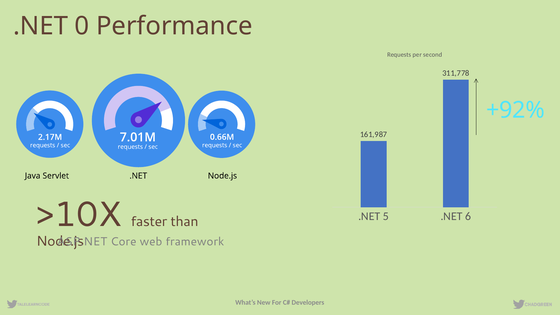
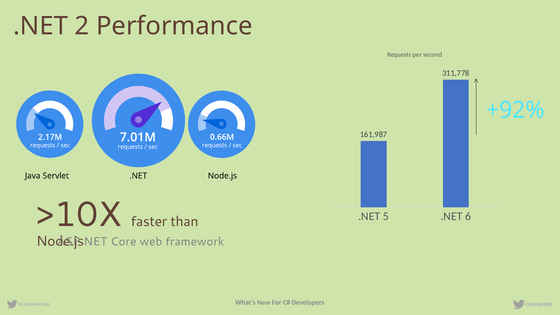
0: 0 -> 2
